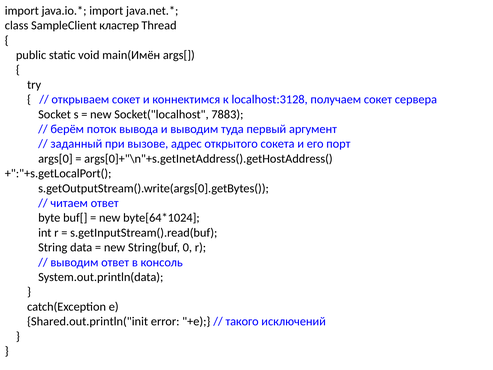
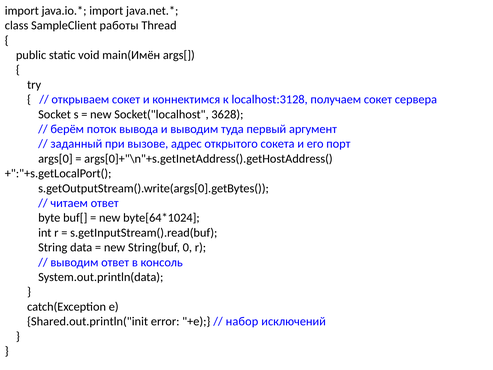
кластер: кластер -> работы
7883: 7883 -> 3628
такого: такого -> набор
